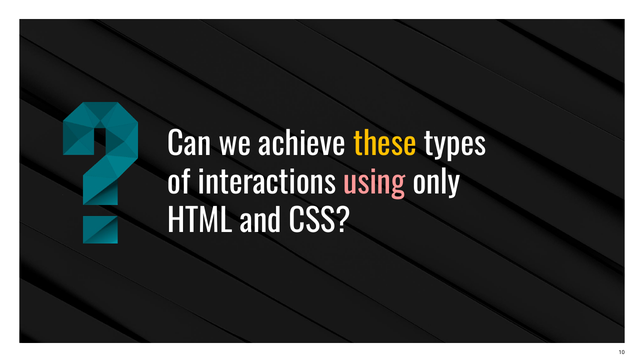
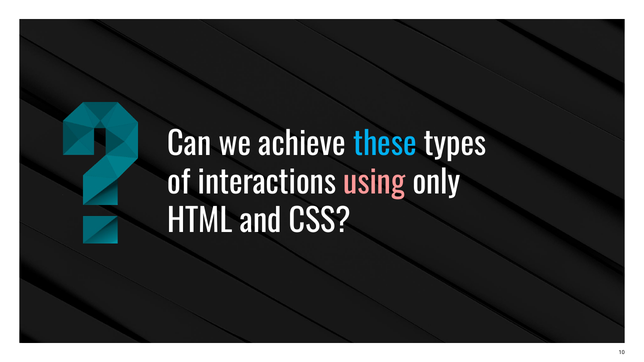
these colour: yellow -> light blue
